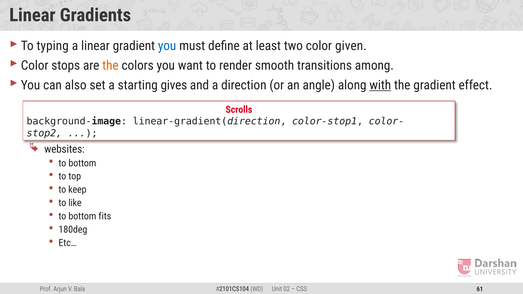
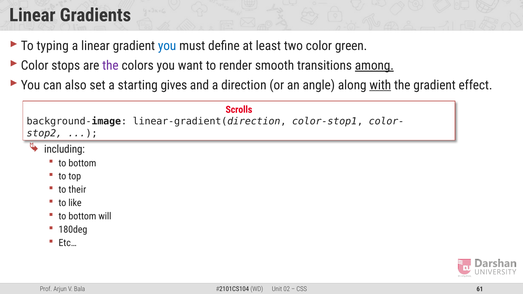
given: given -> green
the at (110, 66) colour: orange -> purple
among underline: none -> present
websites: websites -> including
keep: keep -> their
fits: fits -> will
